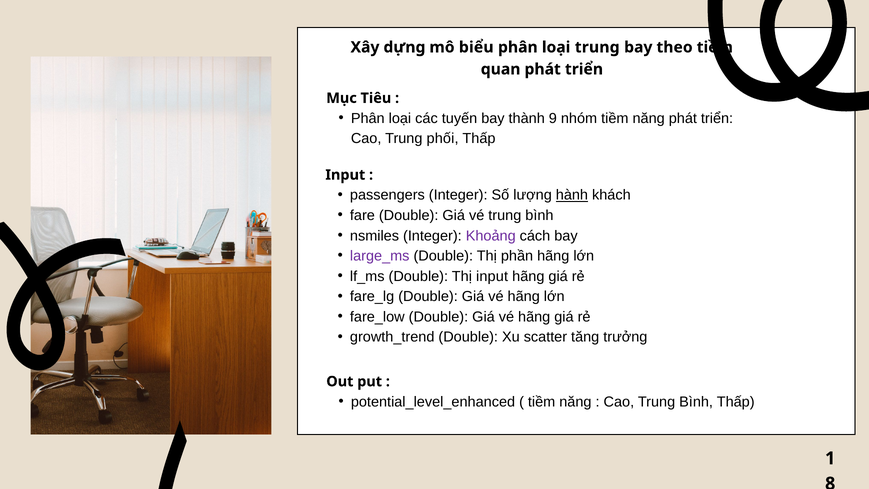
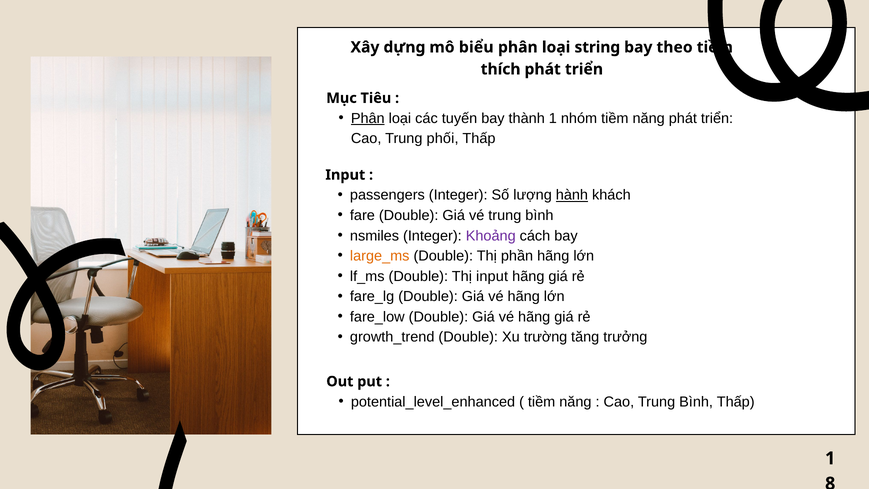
loại trung: trung -> string
quan: quan -> thích
Phân at (368, 118) underline: none -> present
thành 9: 9 -> 1
large_ms colour: purple -> orange
scatter: scatter -> trường
